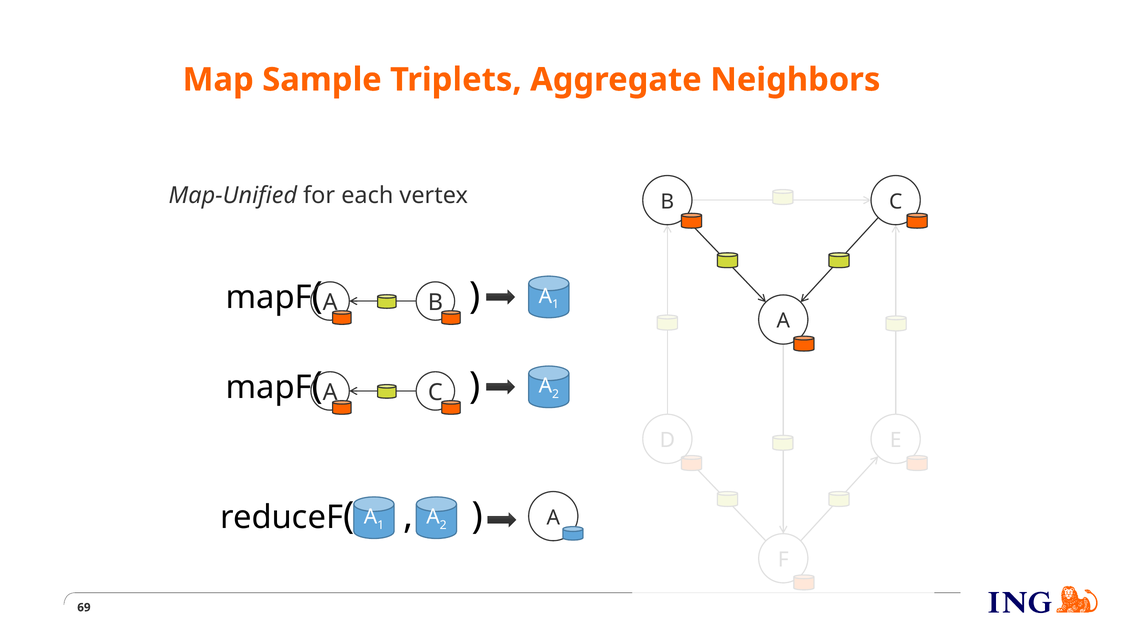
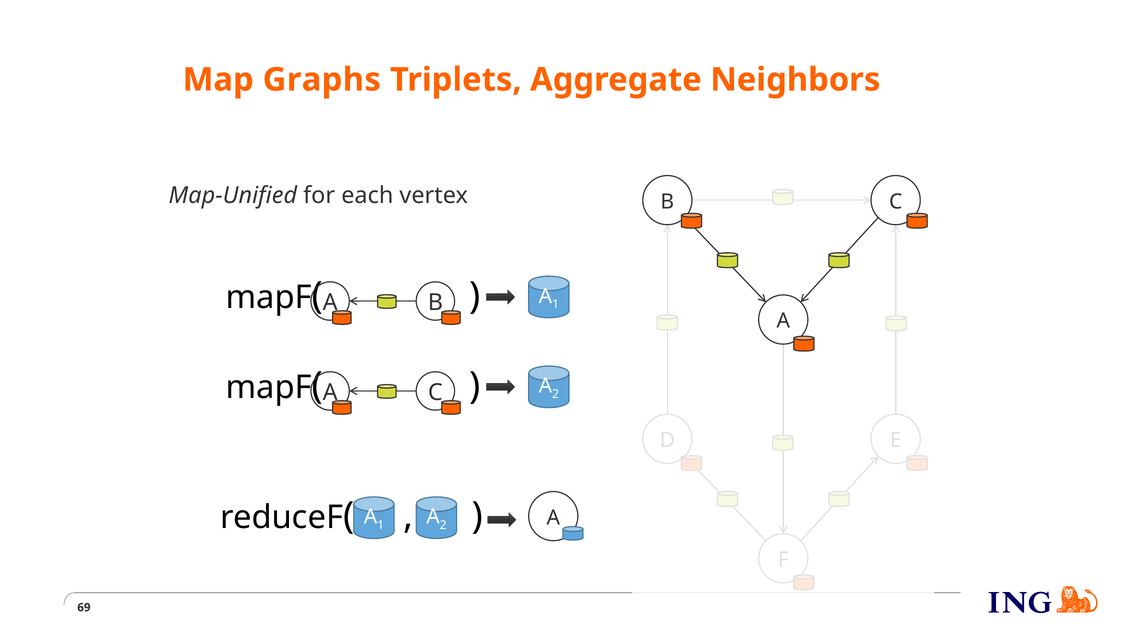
Sample: Sample -> Graphs
